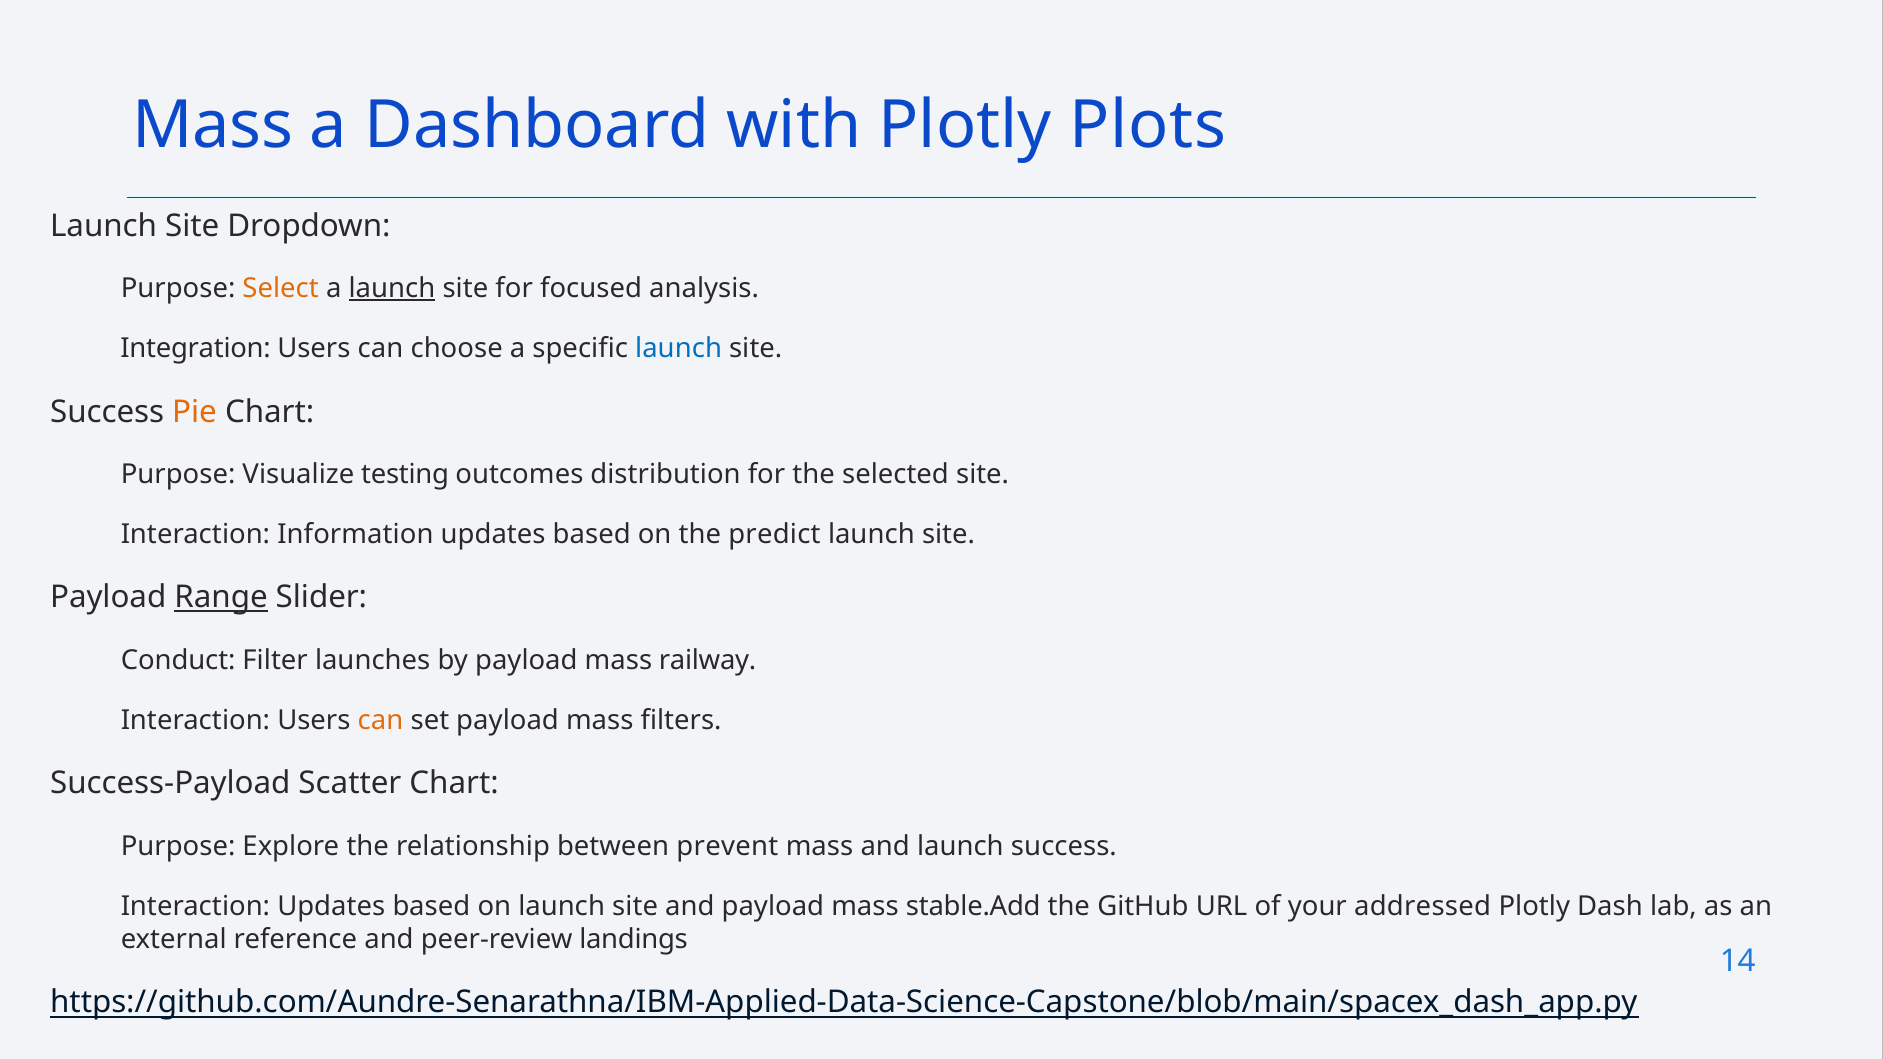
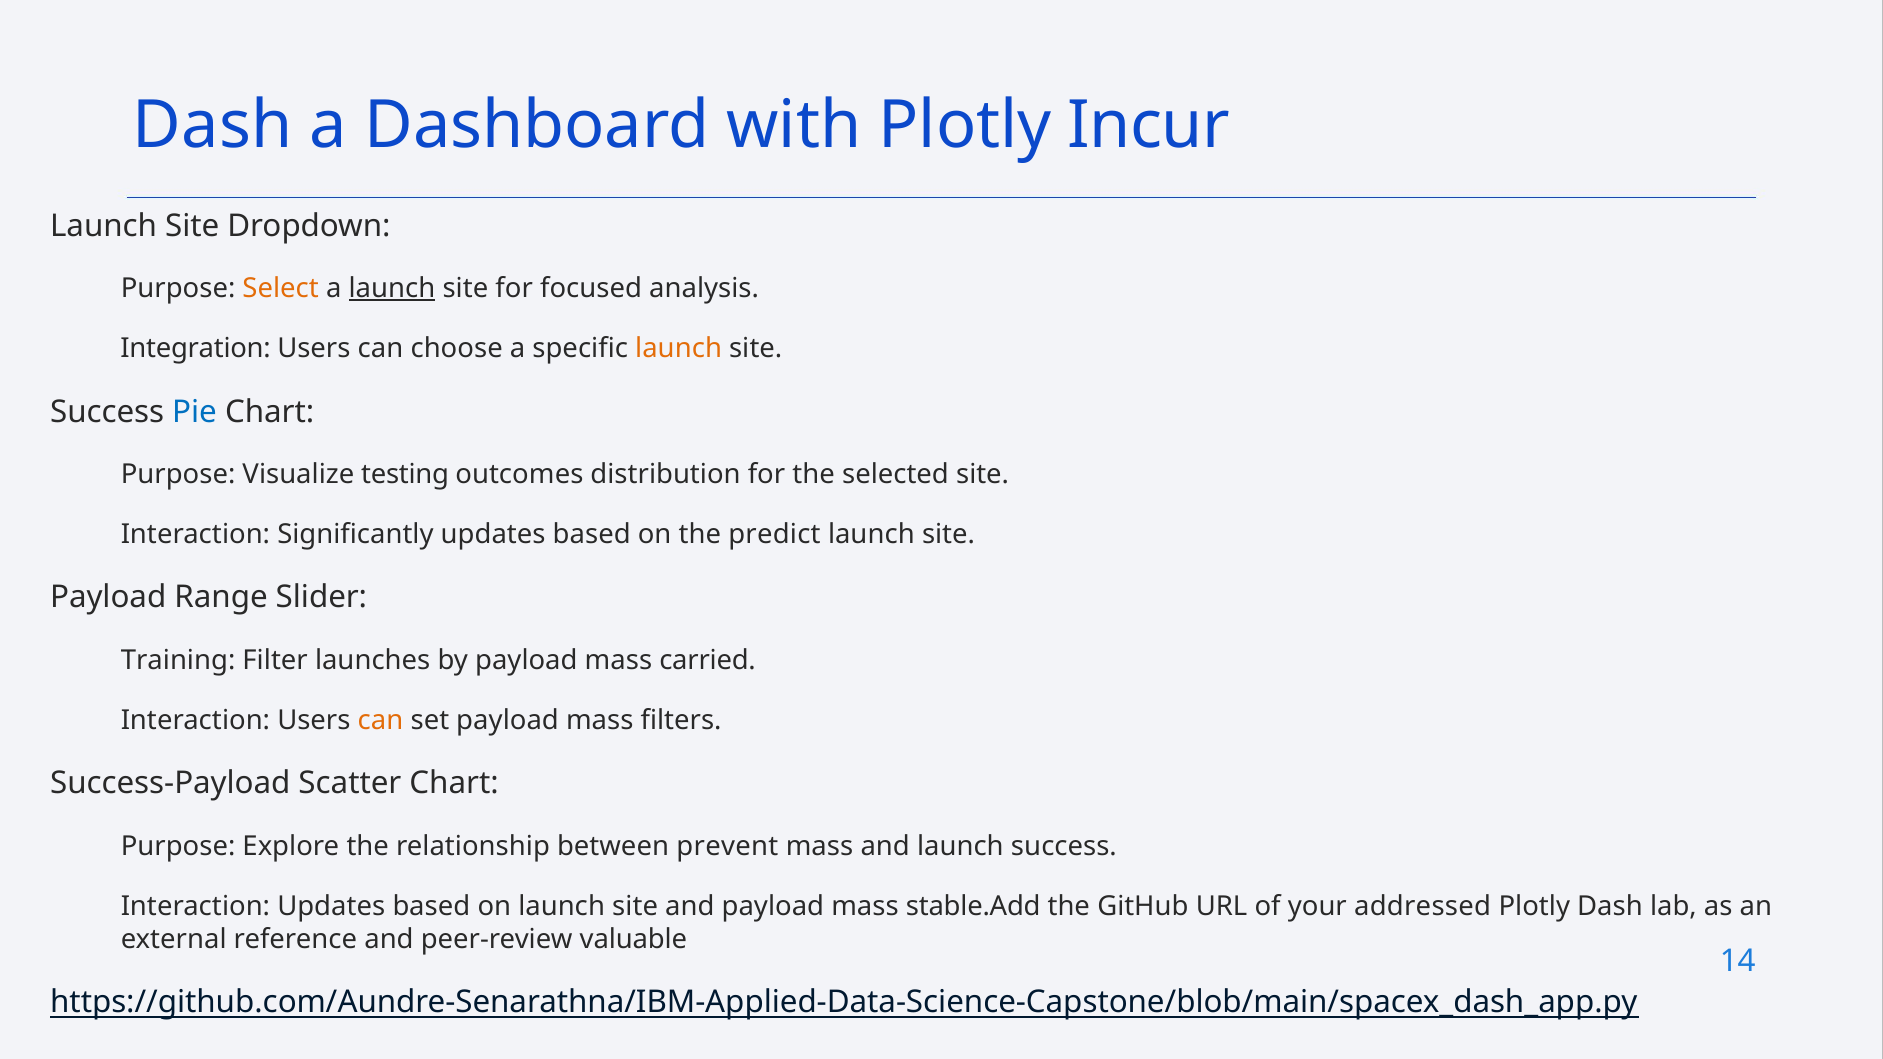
Mass at (213, 126): Mass -> Dash
Plots: Plots -> Incur
launch at (679, 349) colour: blue -> orange
Pie colour: orange -> blue
Information: Information -> Significantly
Range underline: present -> none
Conduct: Conduct -> Training
railway: railway -> carried
landings: landings -> valuable
